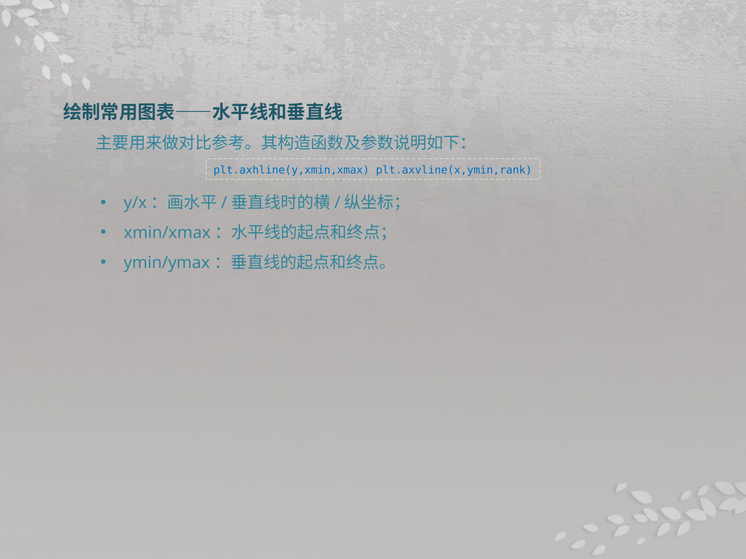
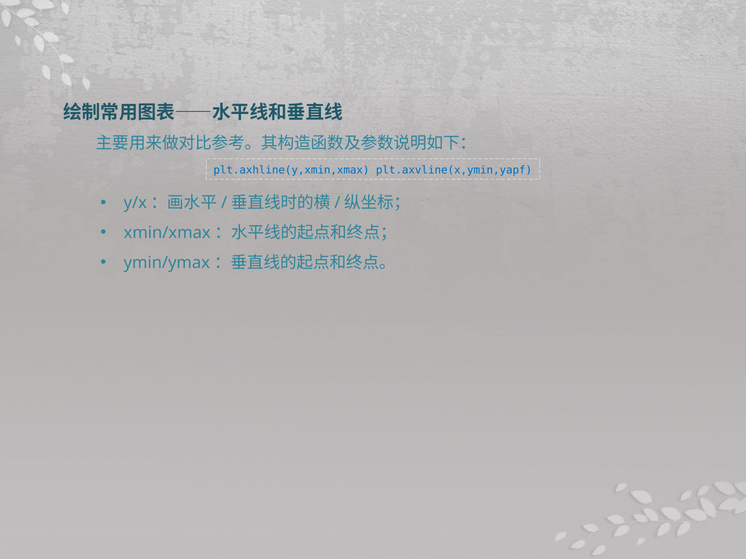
plt.axvline(x,ymin,rank: plt.axvline(x,ymin,rank -> plt.axvline(x,ymin,yapf
